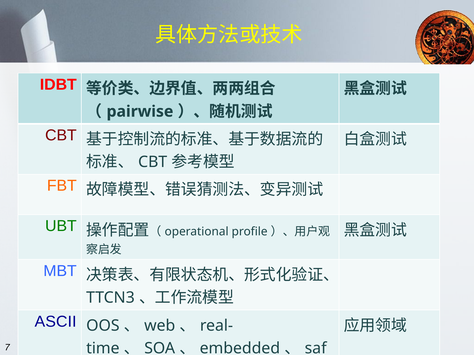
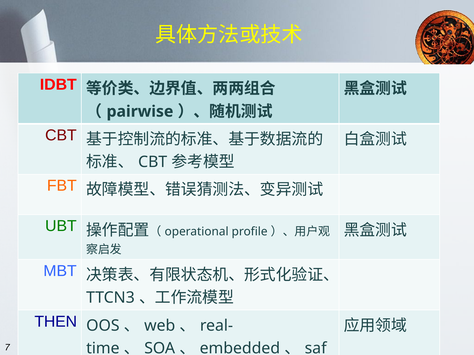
ASCII: ASCII -> THEN
